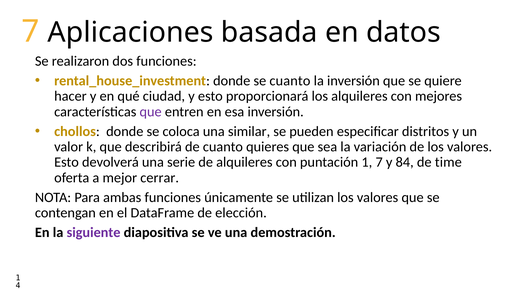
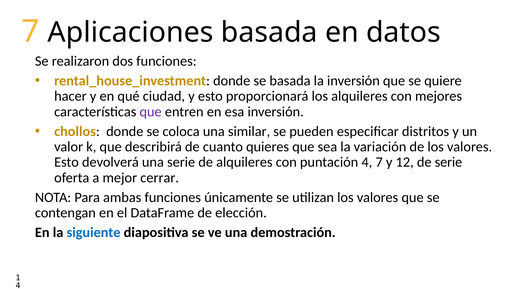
se cuanto: cuanto -> basada
puntación 1: 1 -> 4
84: 84 -> 12
de time: time -> serie
siguiente colour: purple -> blue
